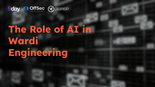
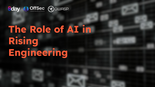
Wardi: Wardi -> Rising
